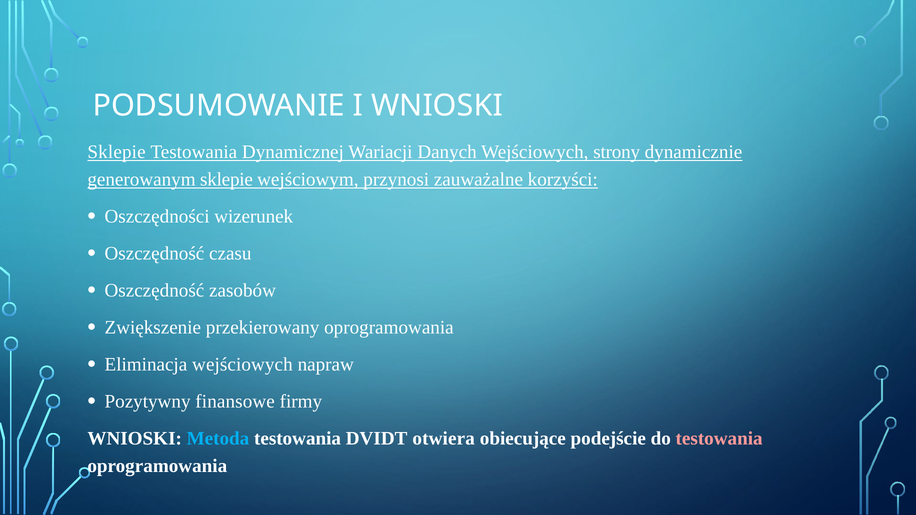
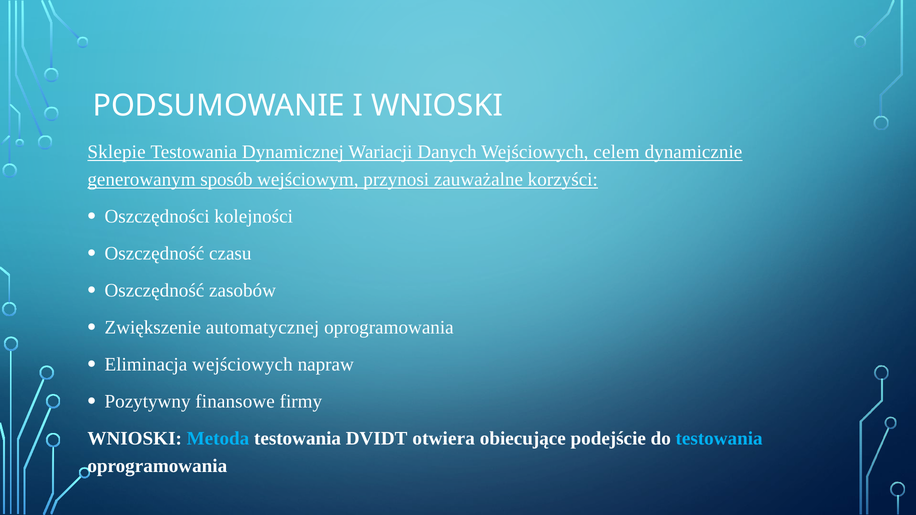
strony: strony -> celem
generowanym sklepie: sklepie -> sposób
wizerunek: wizerunek -> kolejności
przekierowany: przekierowany -> automatycznej
testowania at (719, 439) colour: pink -> light blue
